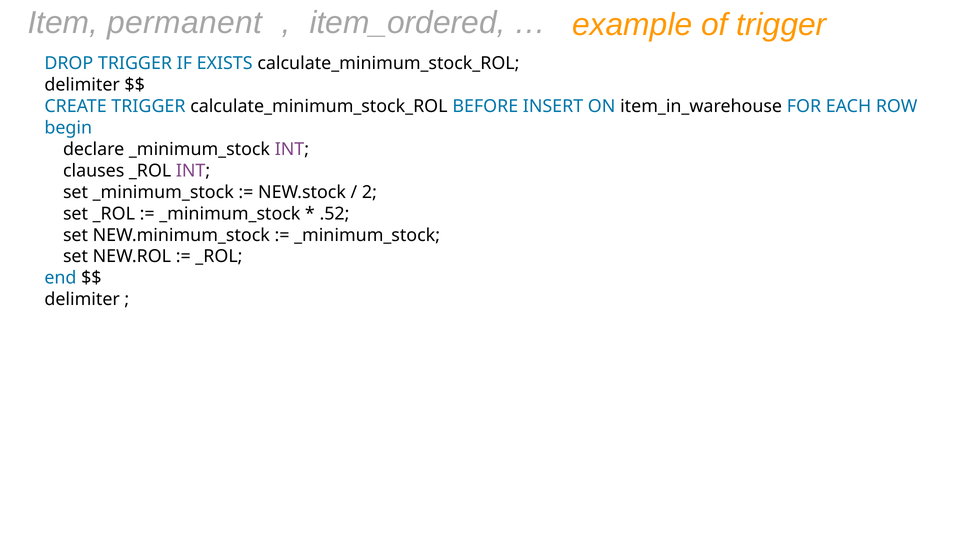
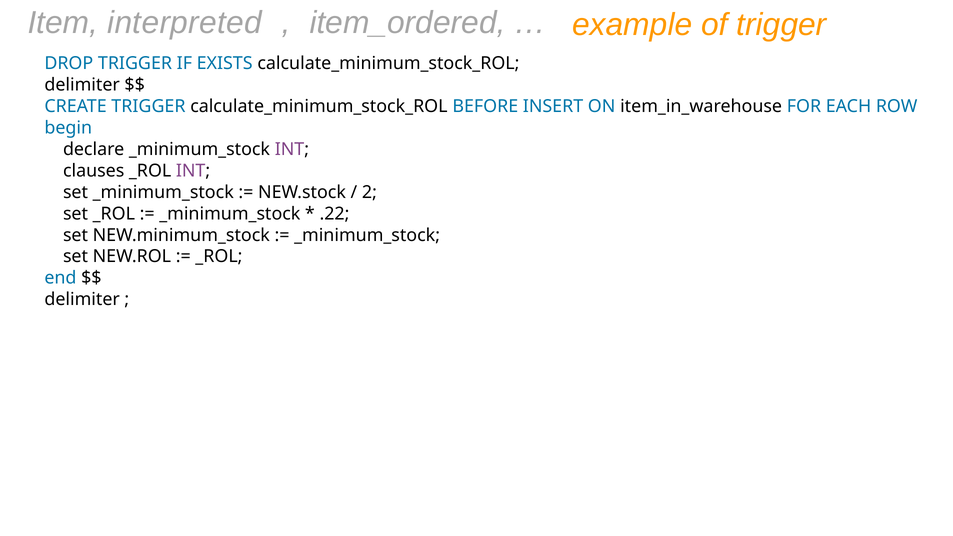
permanent: permanent -> interpreted
.52: .52 -> .22
